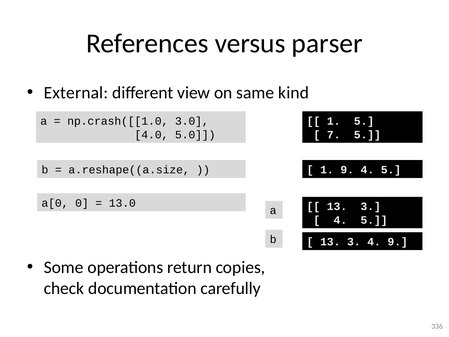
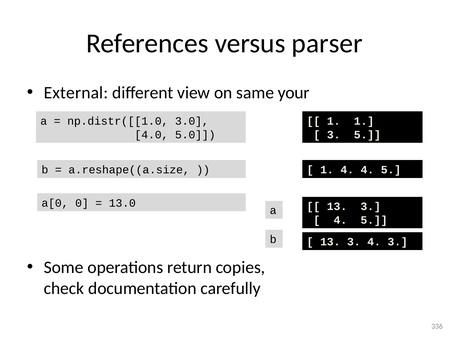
kind: kind -> your
np.crash([[1.0: np.crash([[1.0 -> np.distr([[1.0
1 5: 5 -> 1
7 at (334, 135): 7 -> 3
1 9: 9 -> 4
4 9: 9 -> 3
